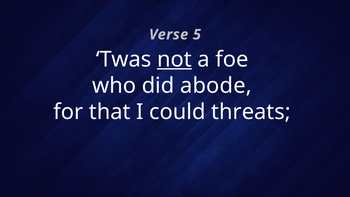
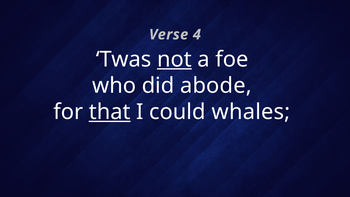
5: 5 -> 4
that underline: none -> present
threats: threats -> whales
